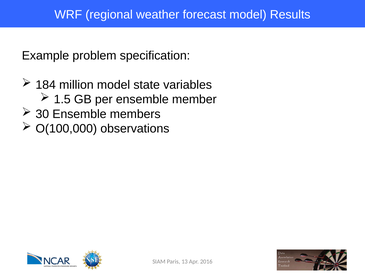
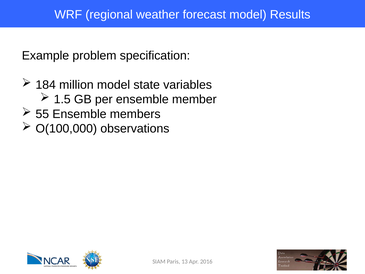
30: 30 -> 55
